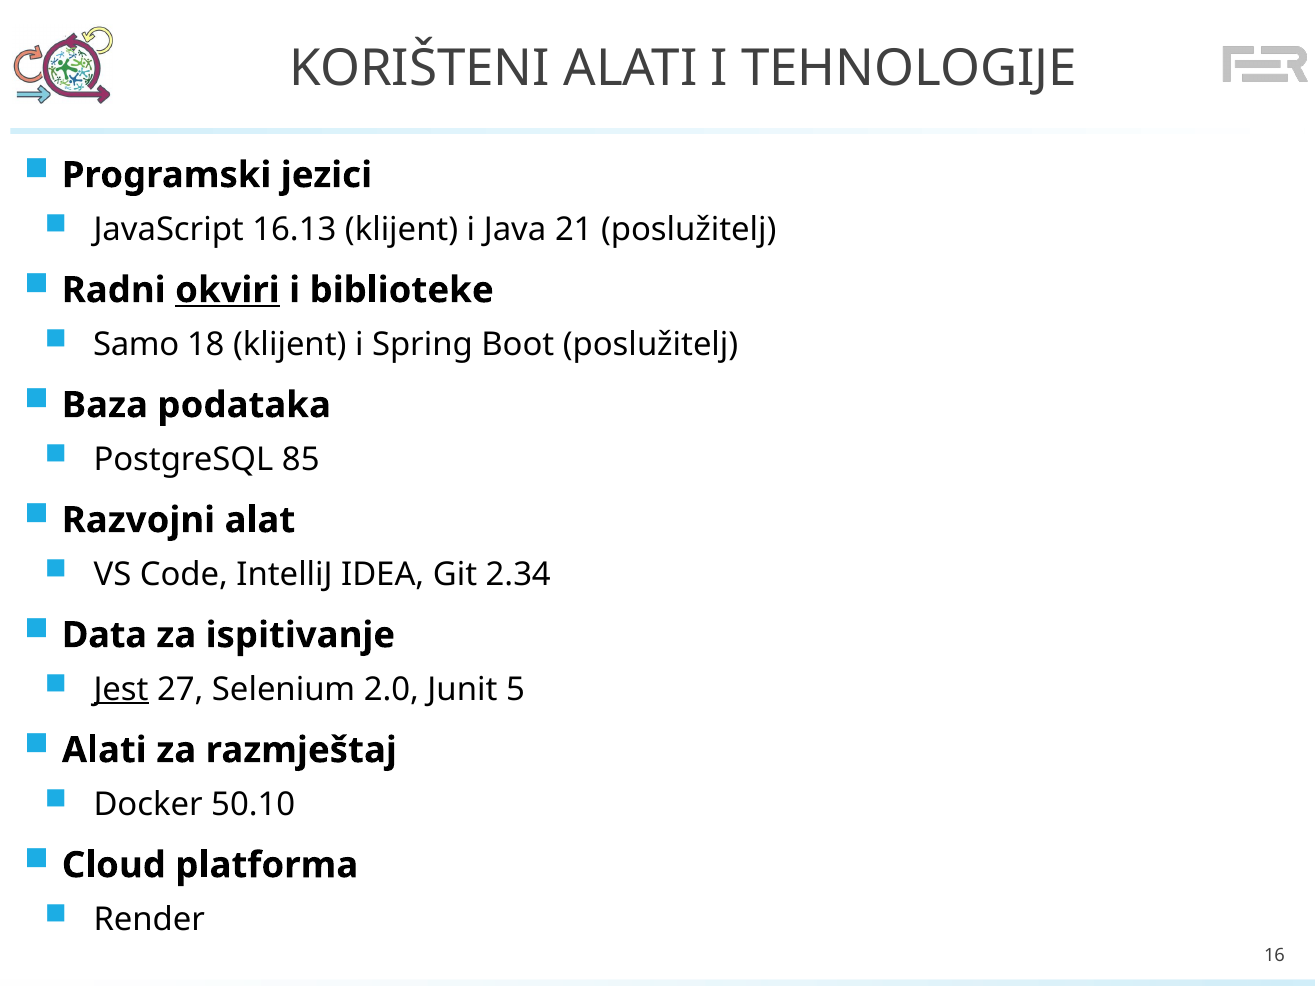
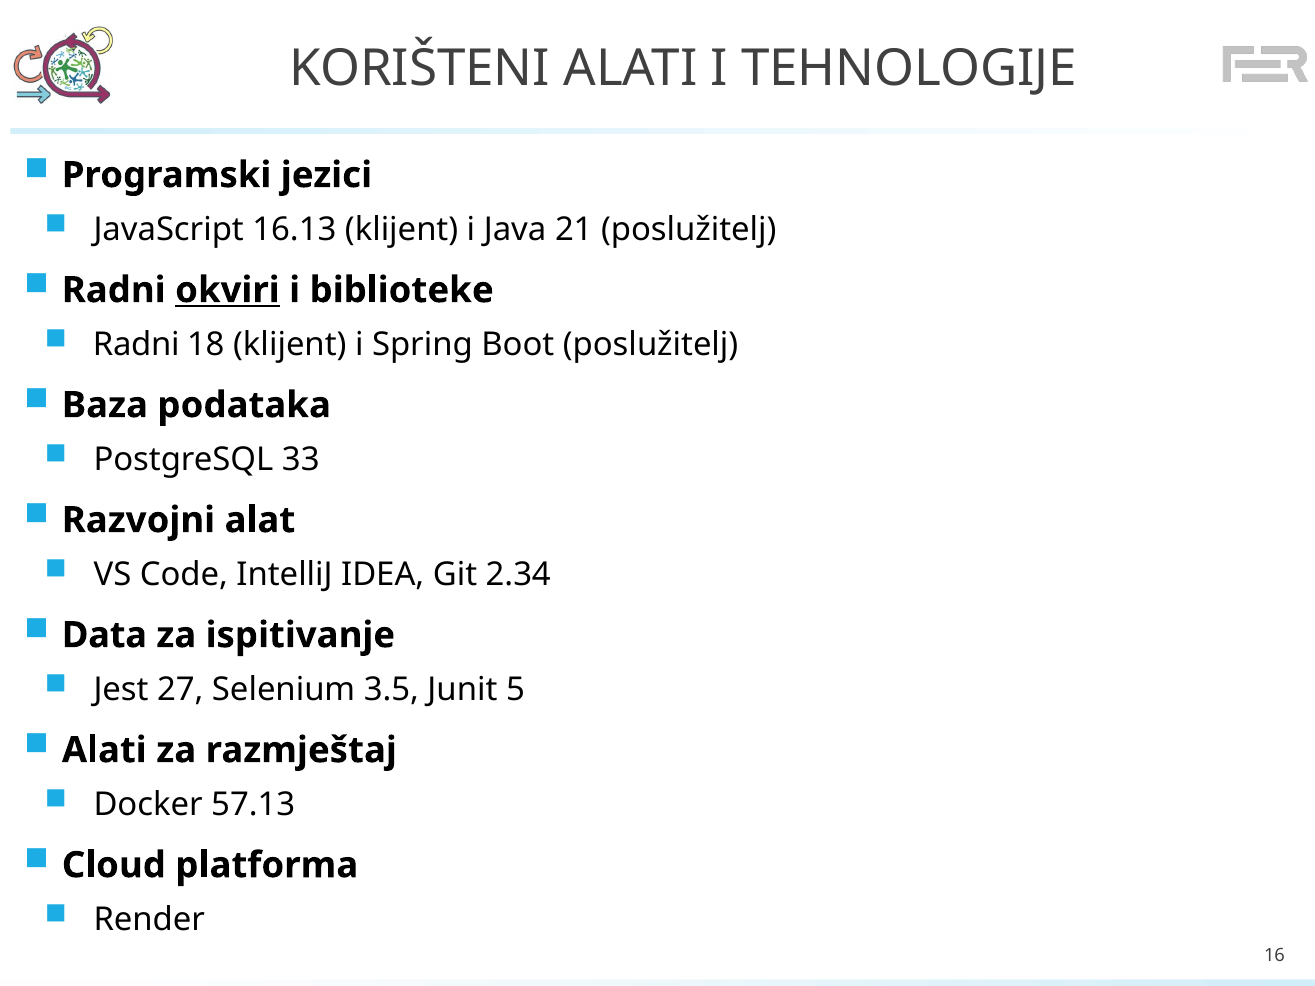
Samo at (136, 344): Samo -> Radni
85: 85 -> 33
Jest underline: present -> none
2.0: 2.0 -> 3.5
50.10: 50.10 -> 57.13
